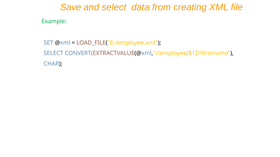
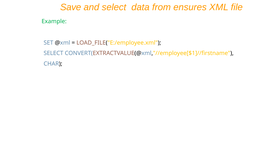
creating: creating -> ensures
